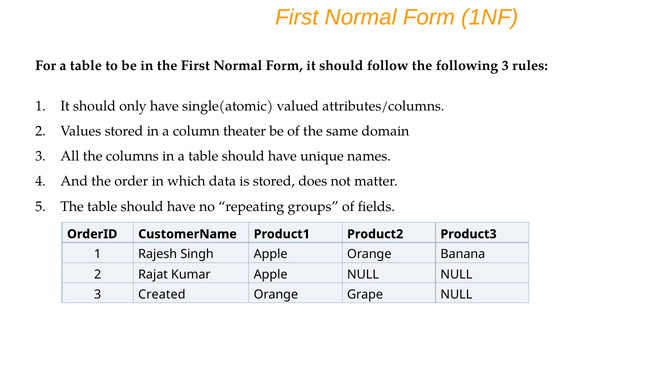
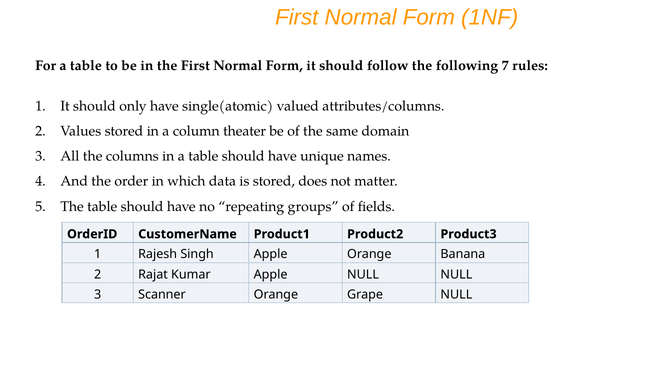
following 3: 3 -> 7
Created: Created -> Scanner
